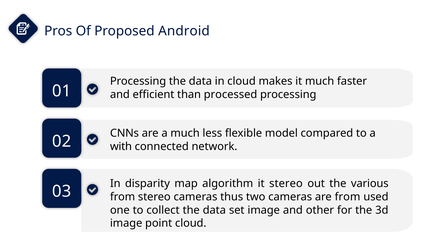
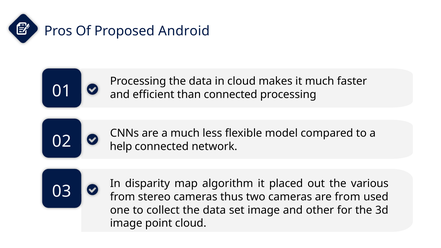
than processed: processed -> connected
with: with -> help
it stereo: stereo -> placed
